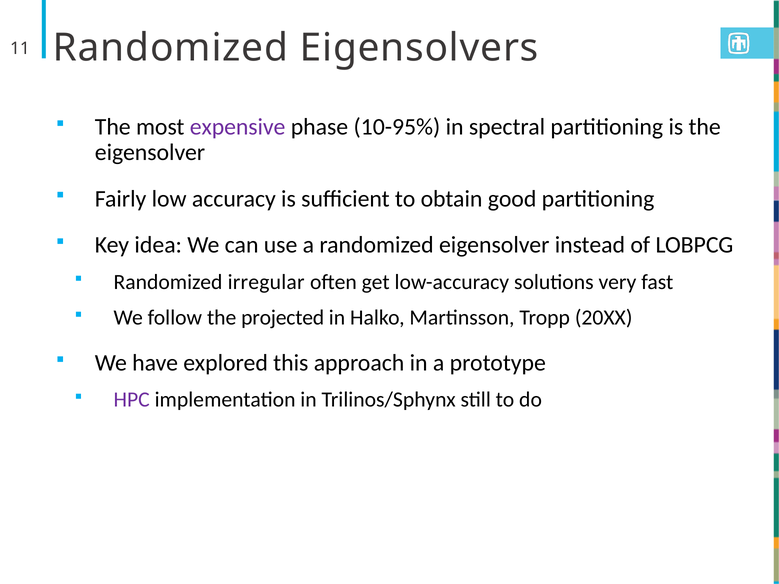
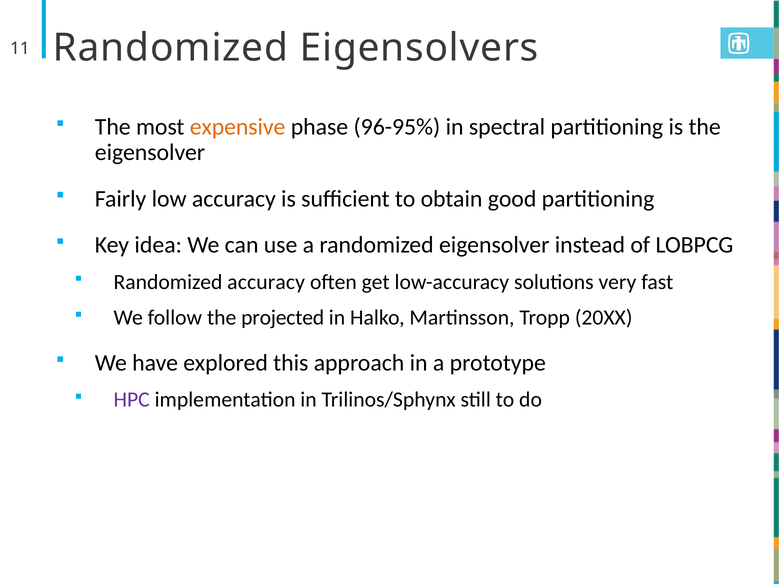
expensive colour: purple -> orange
10-95%: 10-95% -> 96-95%
Randomized irregular: irregular -> accuracy
